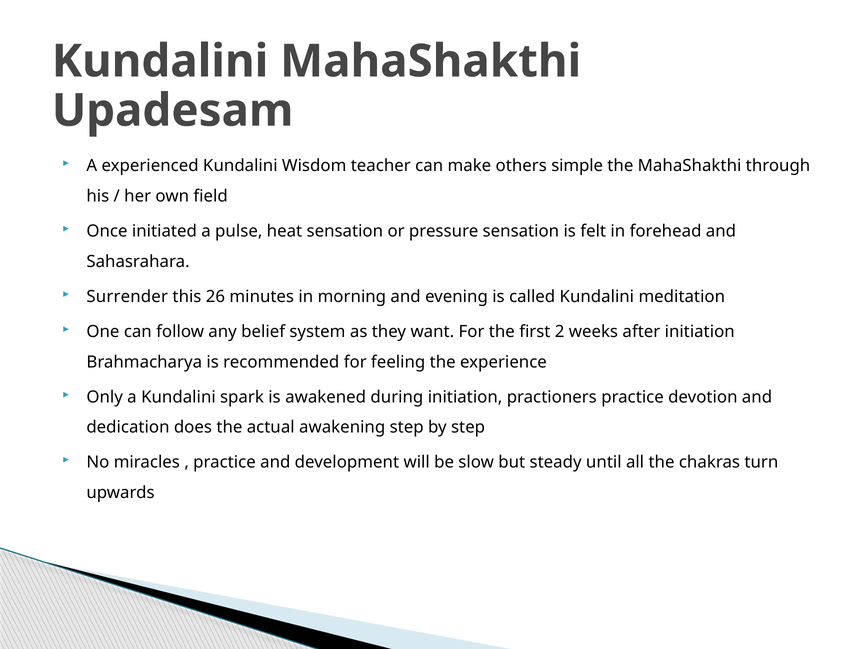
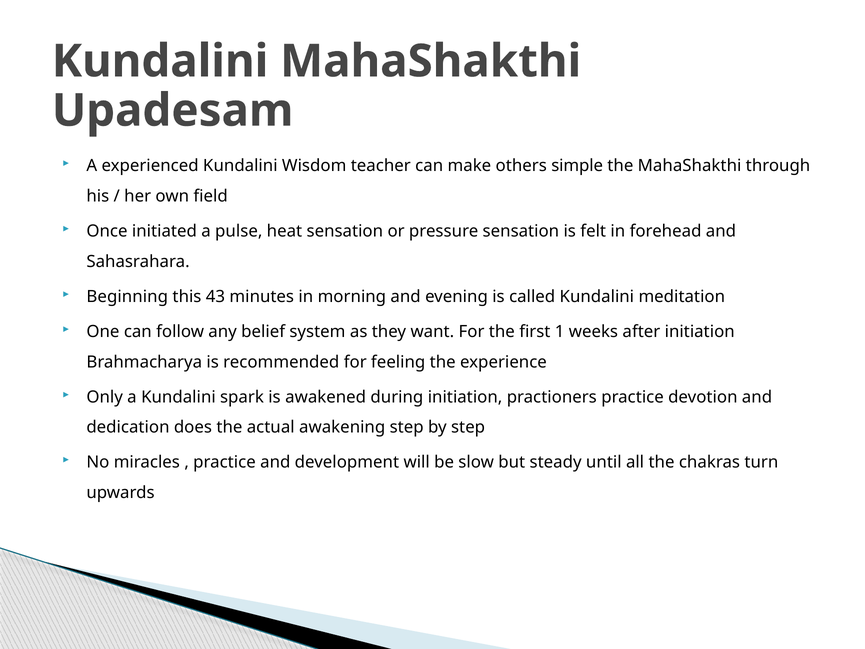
Surrender: Surrender -> Beginning
26: 26 -> 43
2: 2 -> 1
